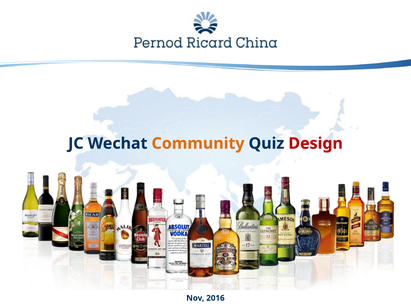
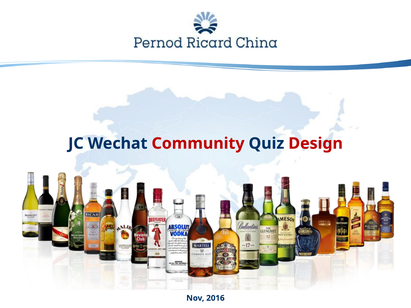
Community colour: orange -> red
